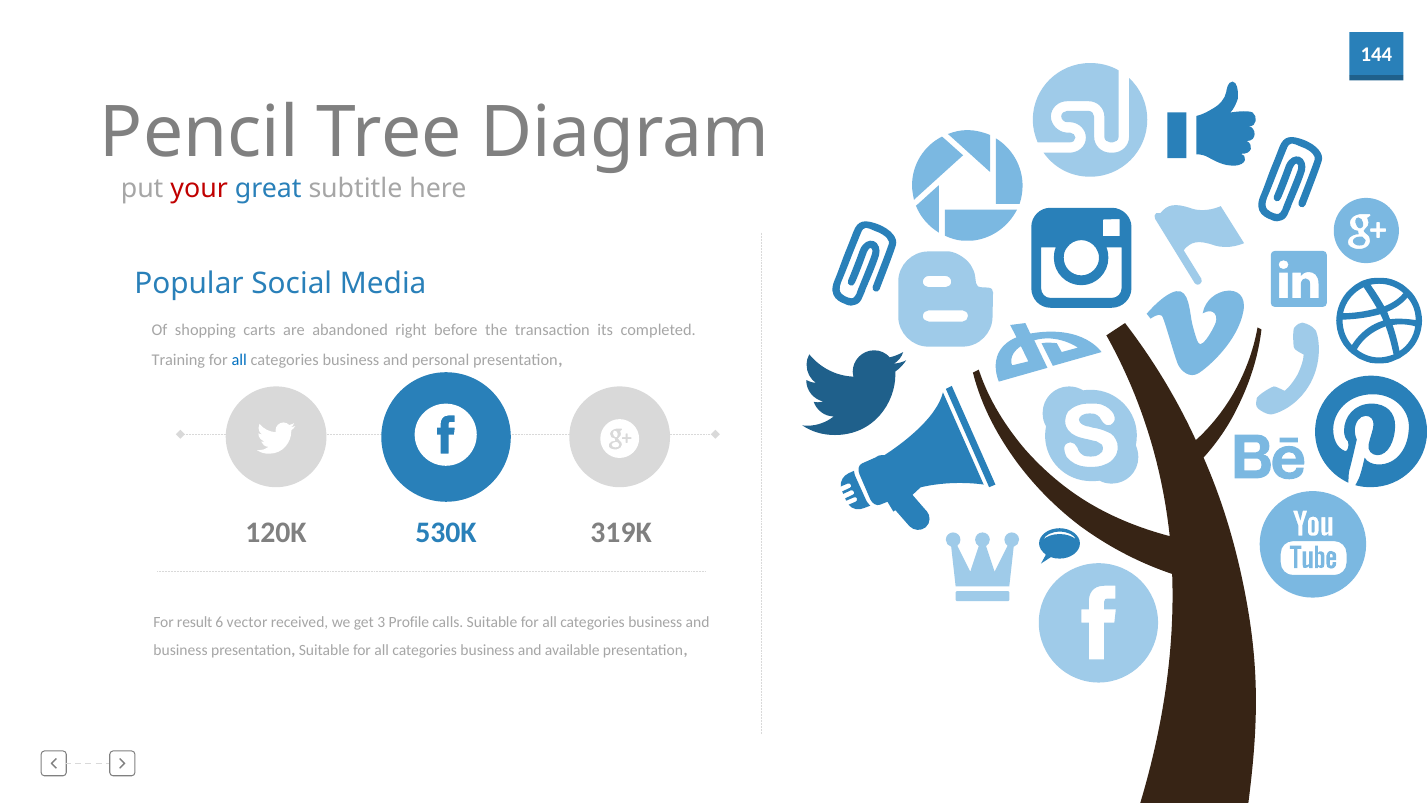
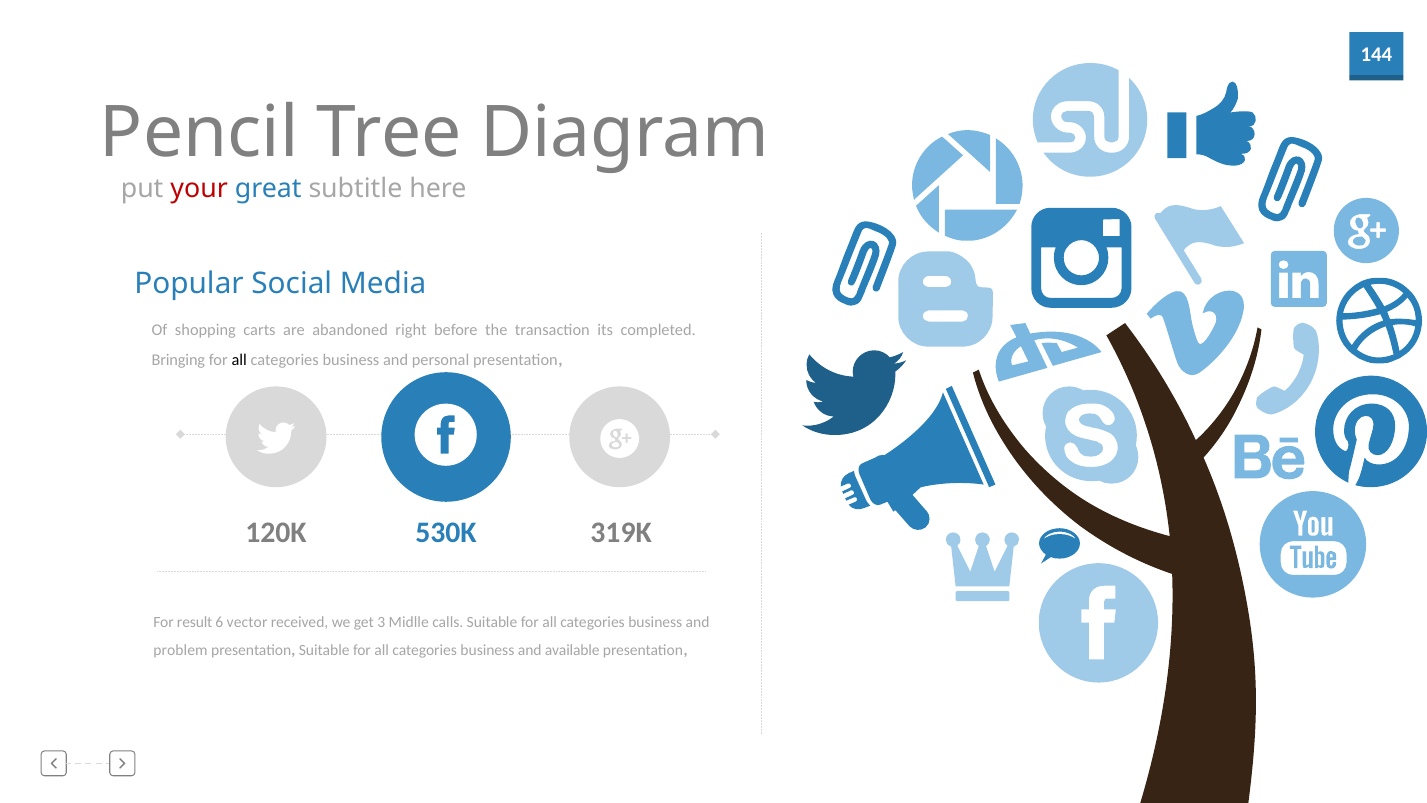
Training: Training -> Bringing
all at (239, 359) colour: blue -> black
Profile: Profile -> Midlle
business at (181, 650): business -> problem
